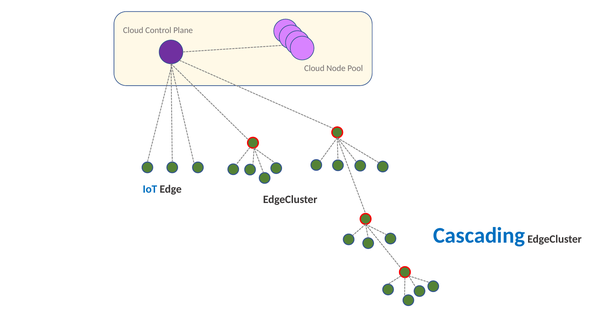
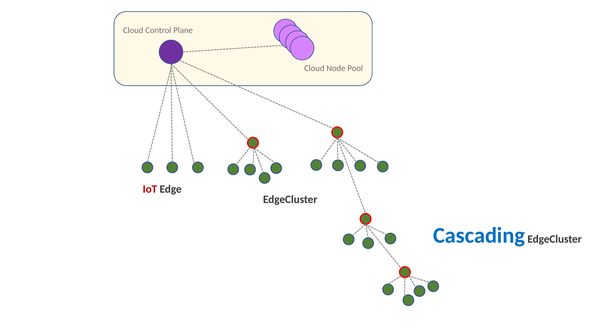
IoT colour: blue -> red
